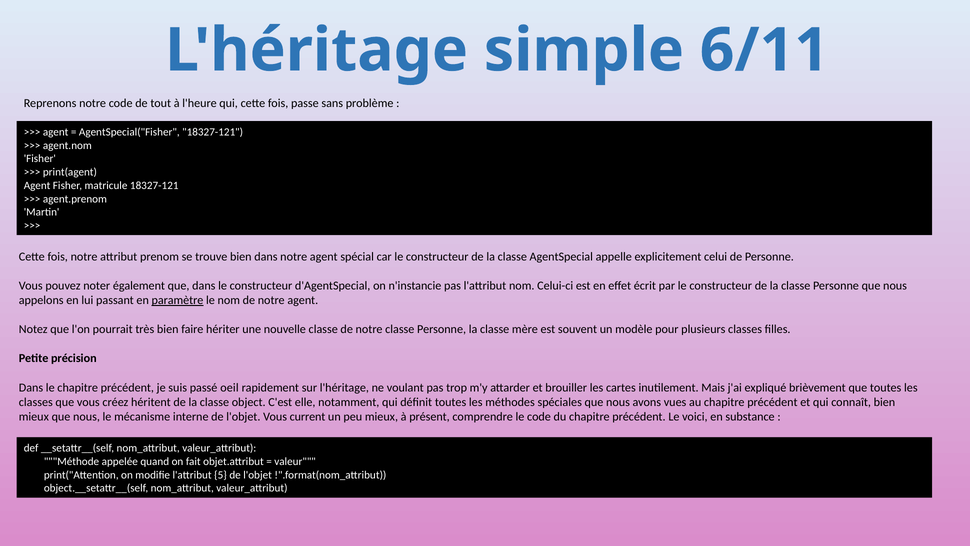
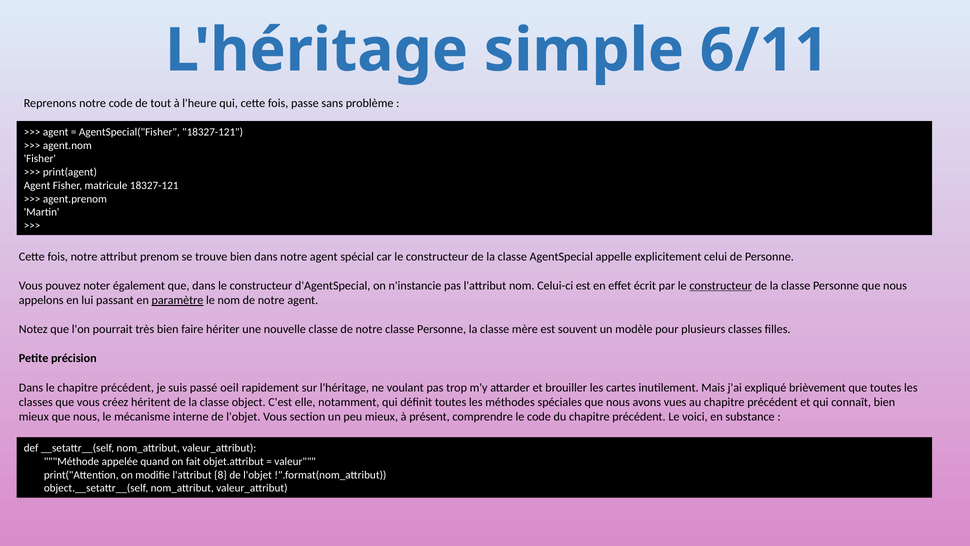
constructeur at (721, 285) underline: none -> present
current: current -> section
5: 5 -> 8
